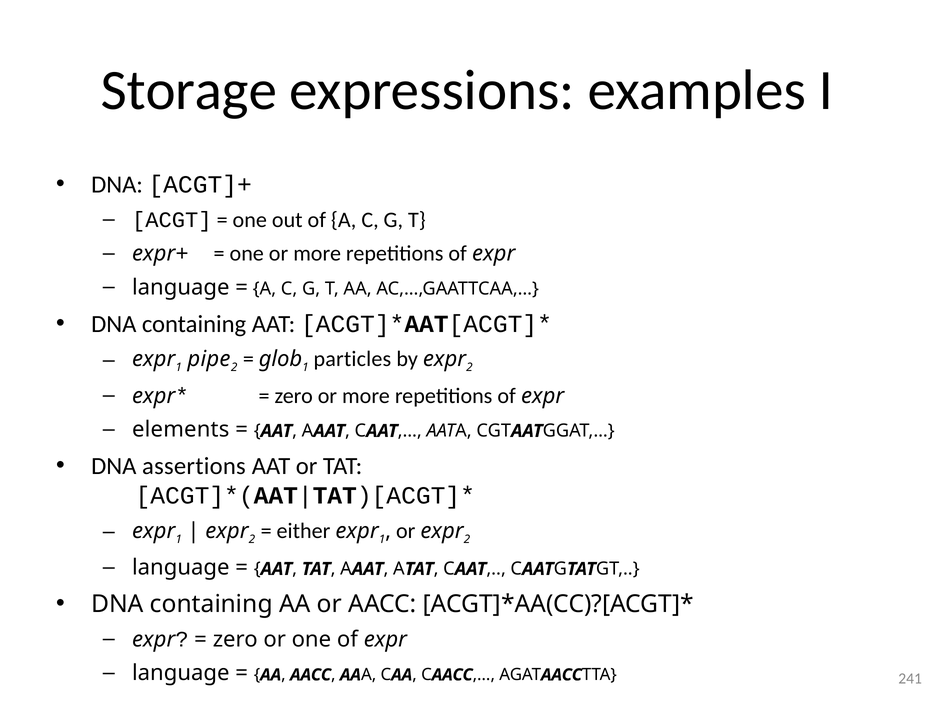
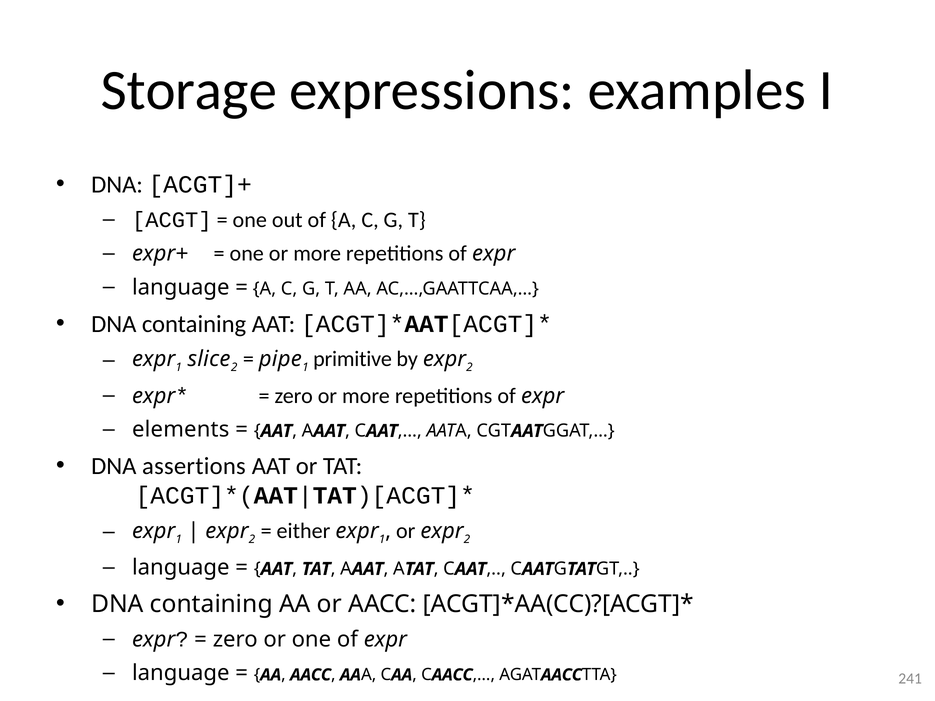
pipe: pipe -> slice
glob: glob -> pipe
particles: particles -> primitive
